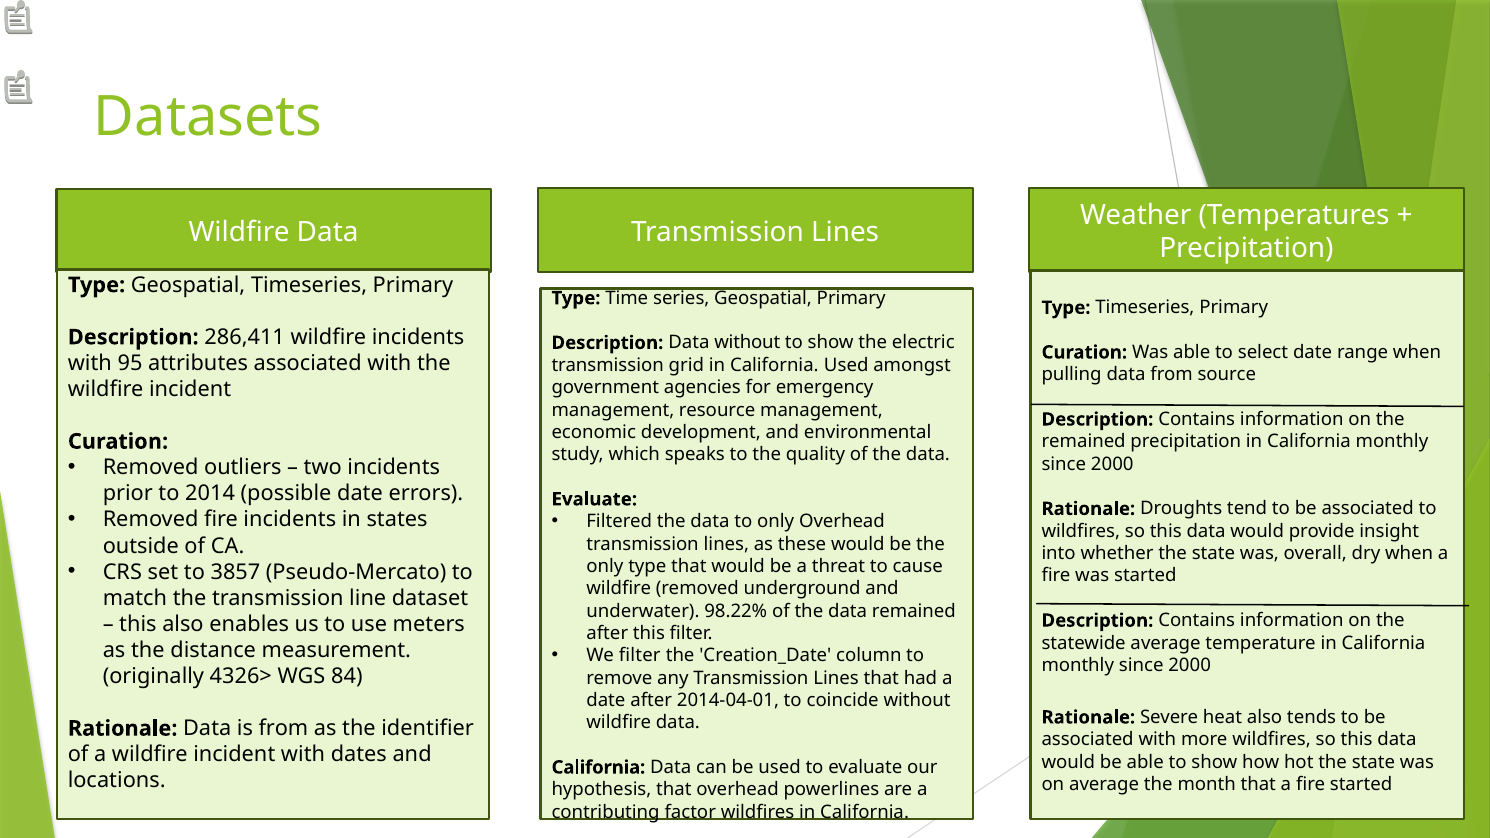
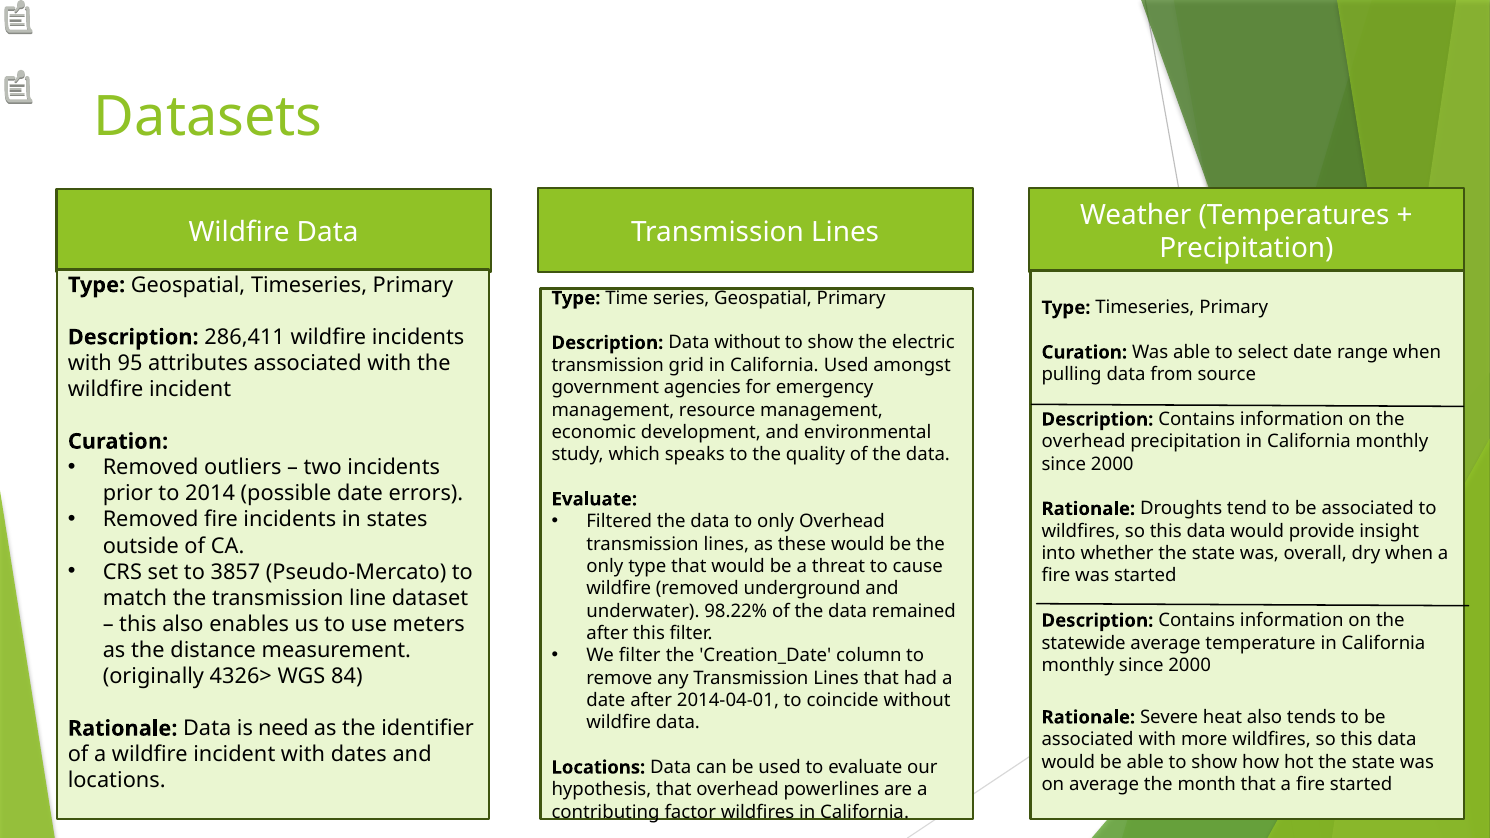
remained at (1084, 442): remained -> overhead
is from: from -> need
California at (598, 768): California -> Locations
